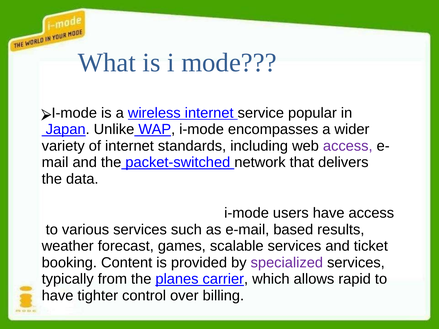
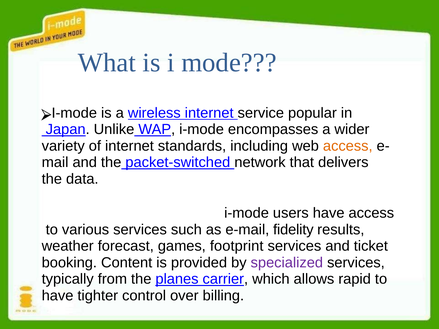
access at (348, 146) colour: purple -> orange
based: based -> fidelity
scalable: scalable -> footprint
